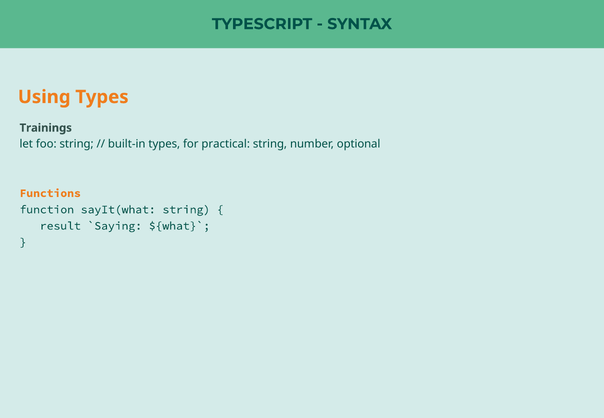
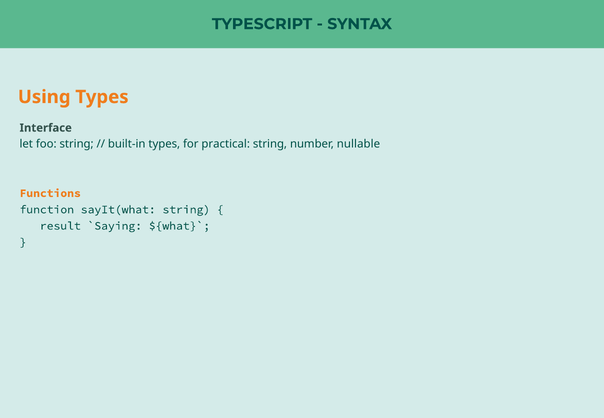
Trainings: Trainings -> Interface
optional: optional -> nullable
